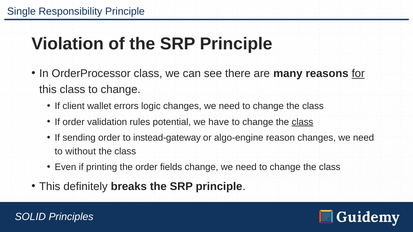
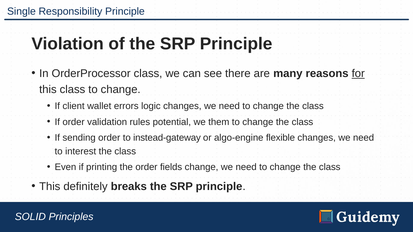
have: have -> them
class at (302, 122) underline: present -> none
reason: reason -> flexible
without: without -> interest
